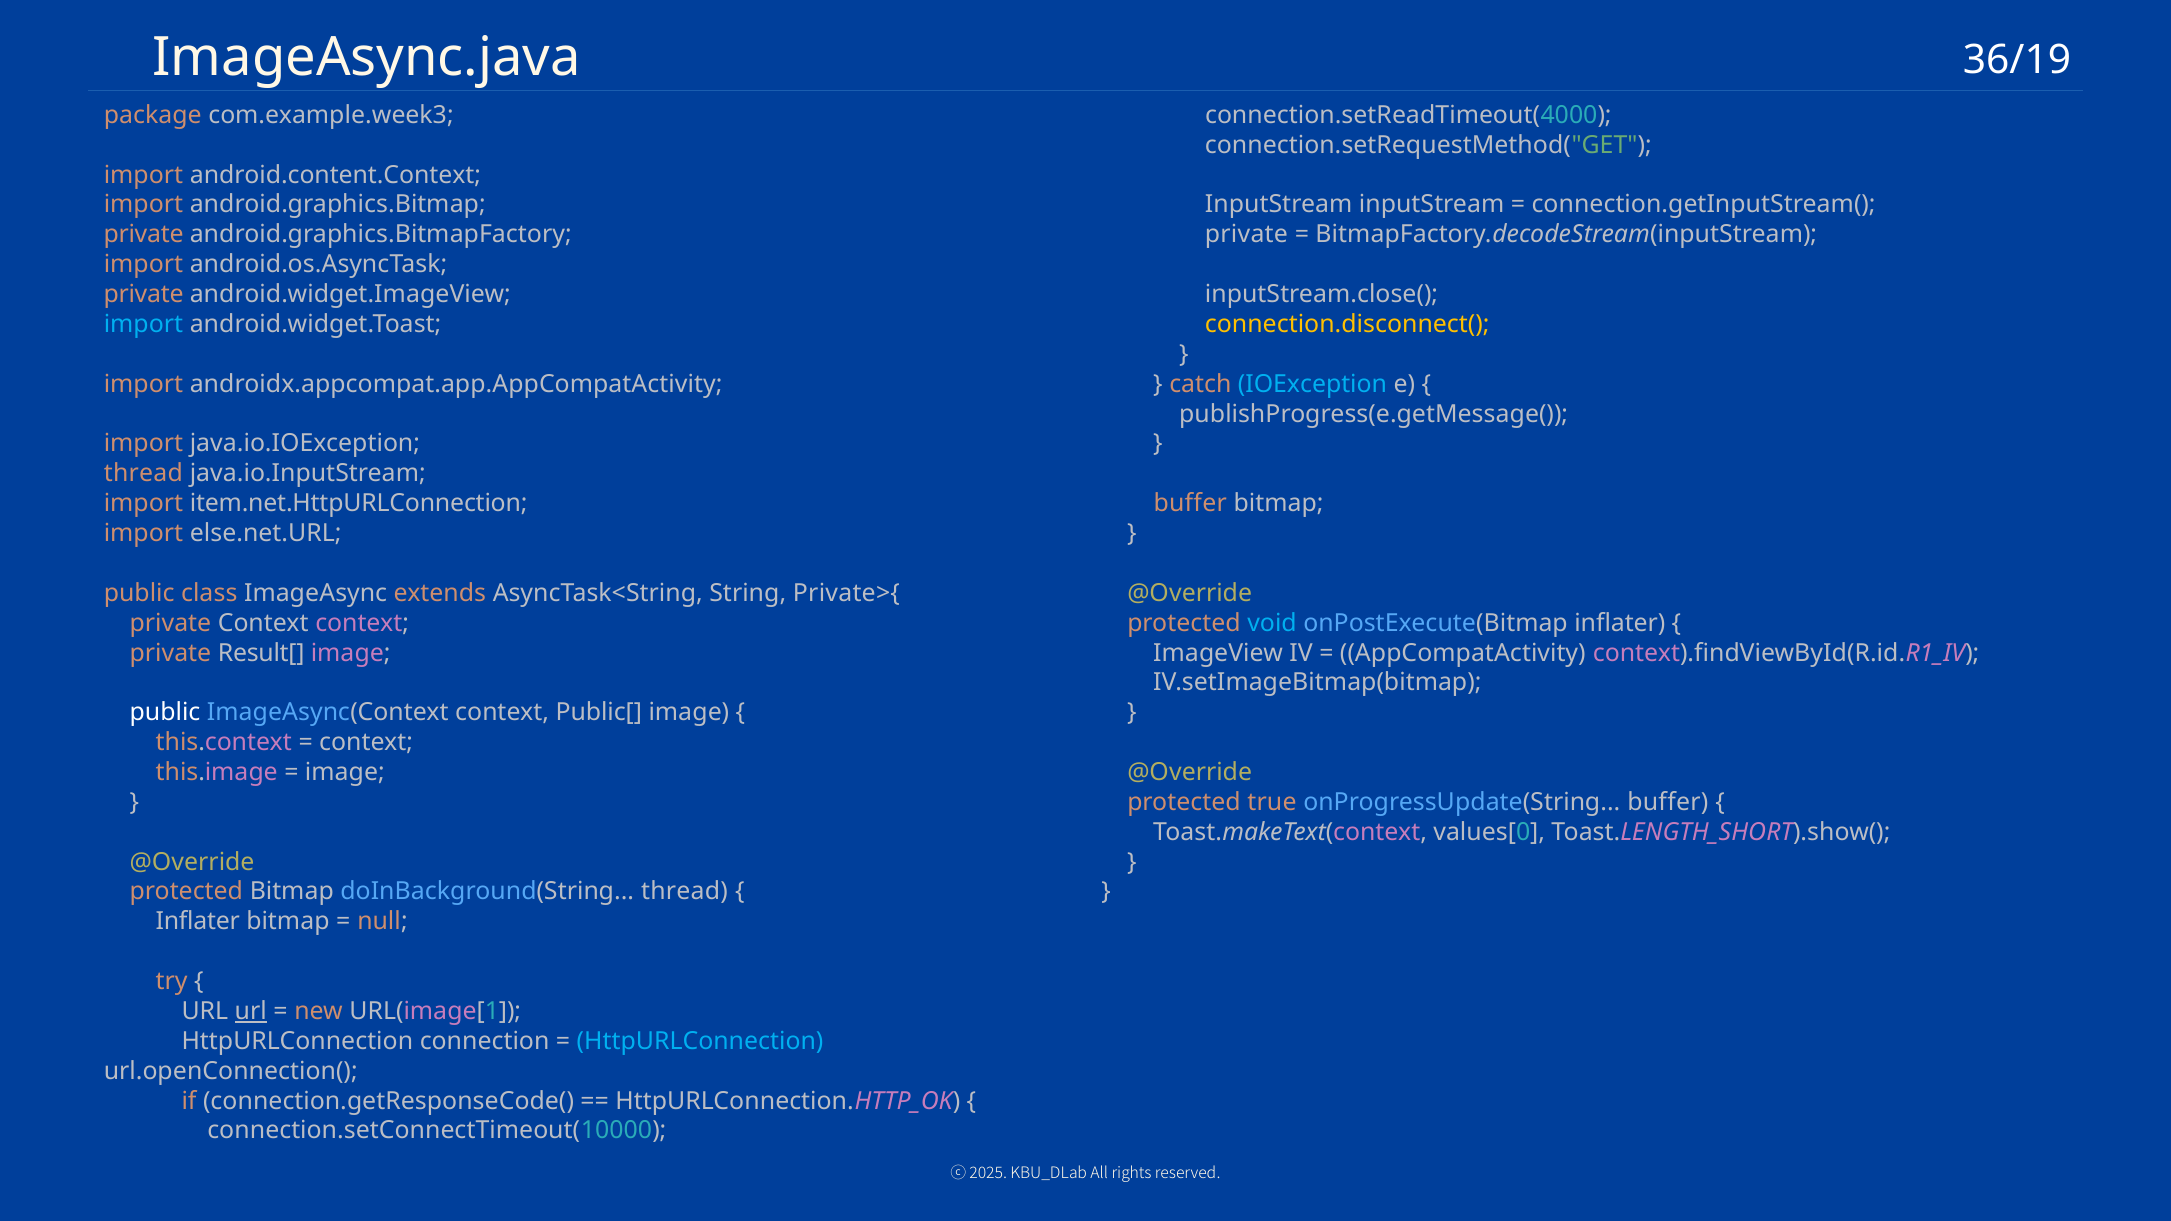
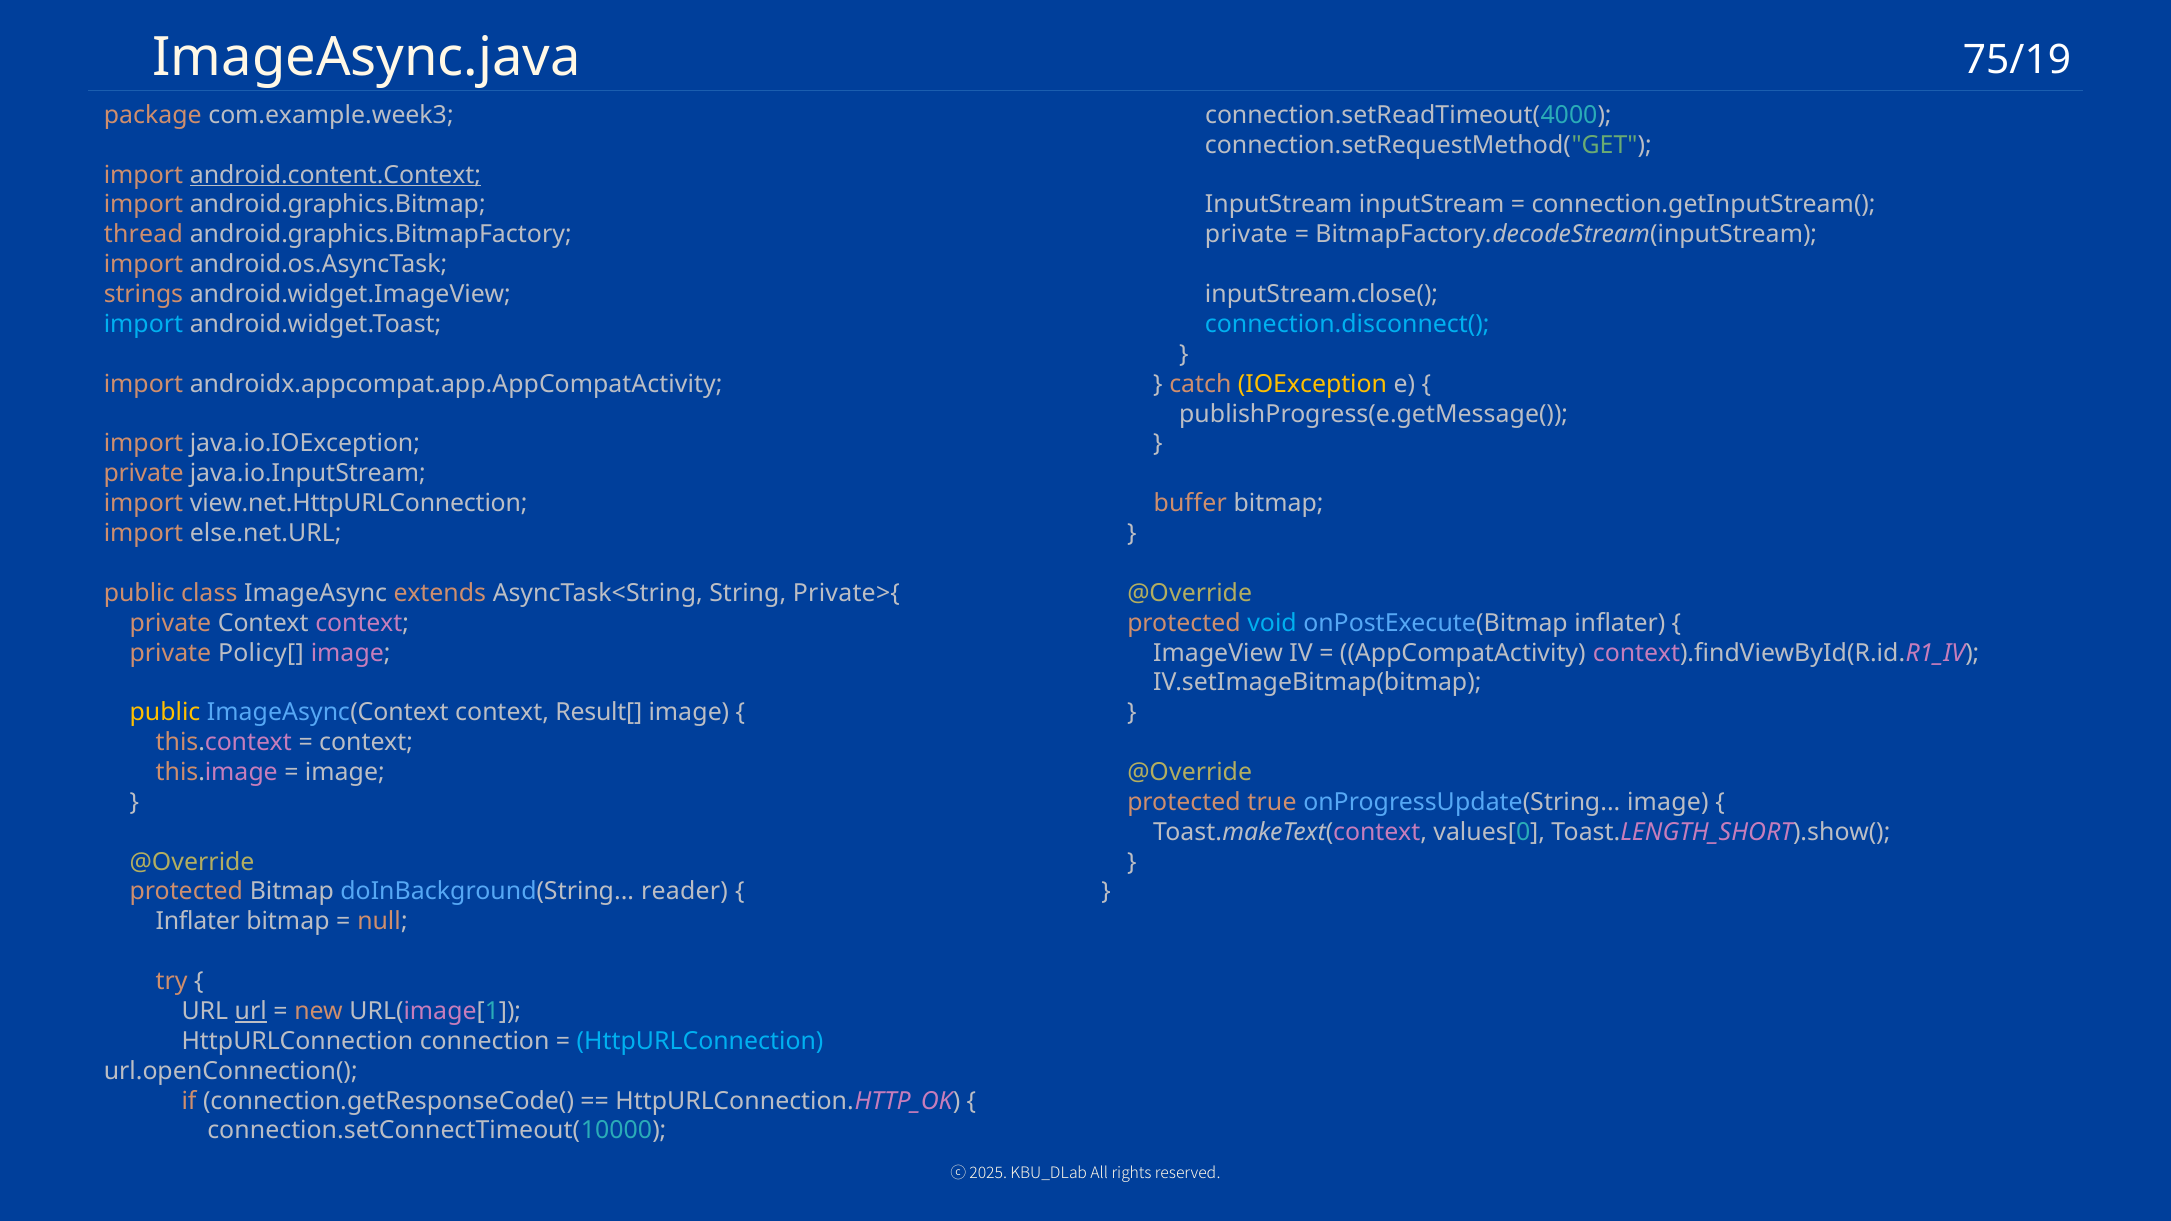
36/19: 36/19 -> 75/19
android.content.Context underline: none -> present
private at (144, 235): private -> thread
private at (144, 294): private -> strings
connection.disconnect( colour: yellow -> light blue
IOException colour: light blue -> yellow
thread at (143, 474): thread -> private
item.net.HttpURLConnection: item.net.HttpURLConnection -> view.net.HttpURLConnection
Result[: Result[ -> Policy[
public at (165, 713) colour: white -> yellow
Public[: Public[ -> Result[
onProgressUpdate(String buffer: buffer -> image
doInBackground(String thread: thread -> reader
